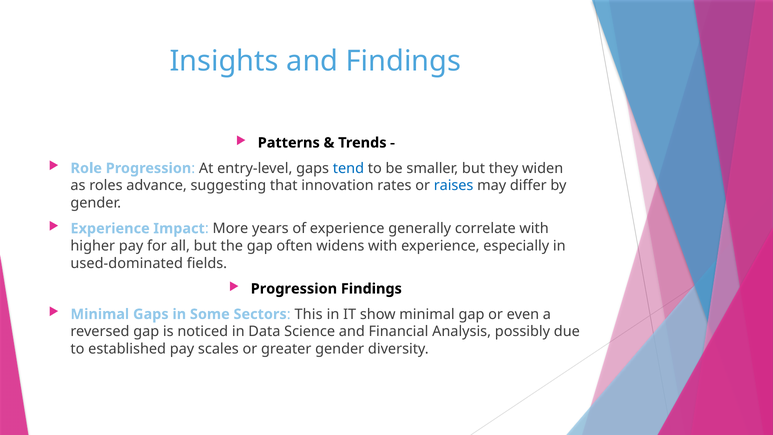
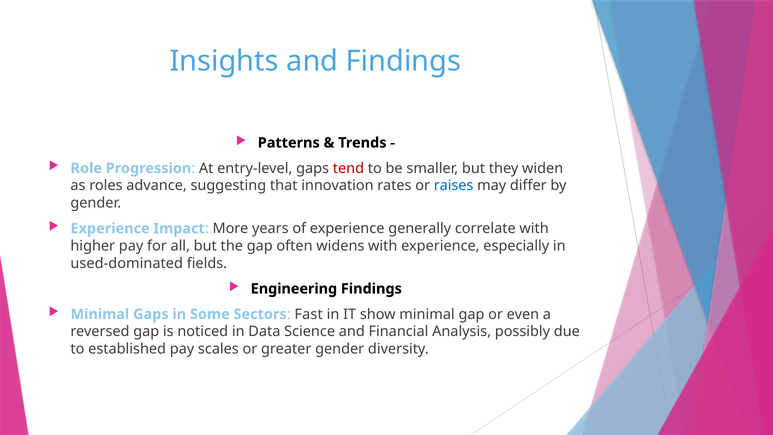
tend colour: blue -> red
Progression at (294, 289): Progression -> Engineering
This: This -> Fast
